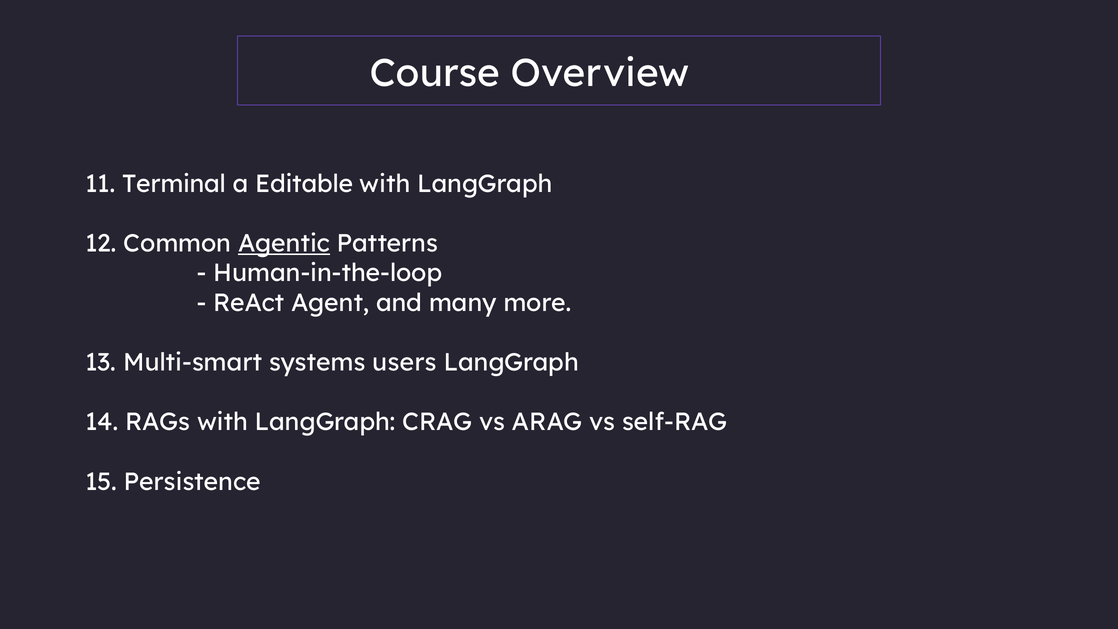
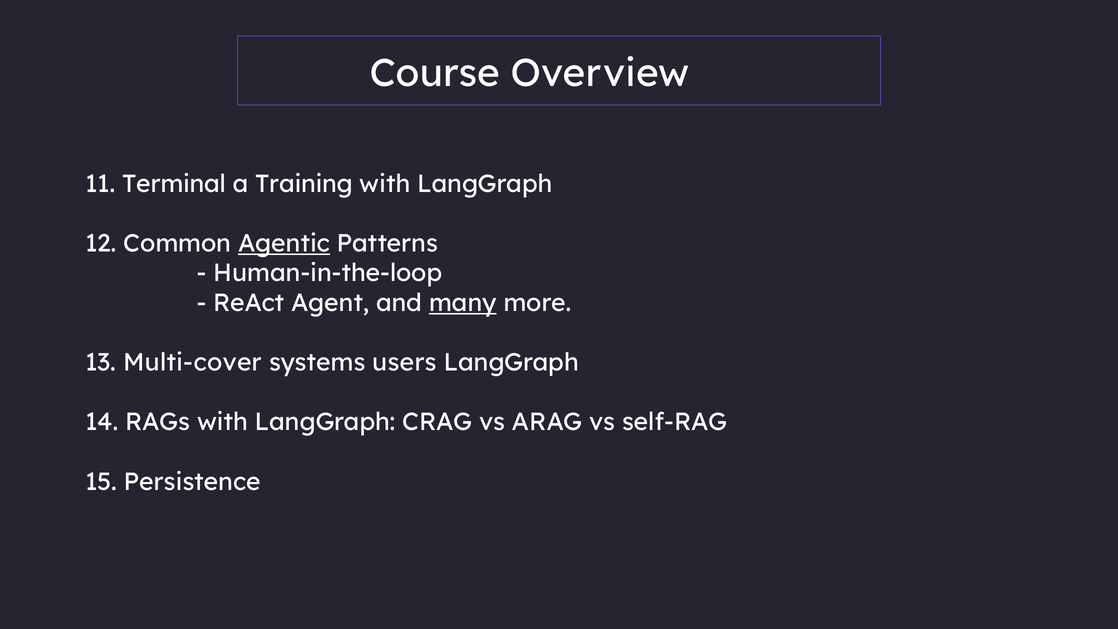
Editable: Editable -> Training
many underline: none -> present
Multi-smart: Multi-smart -> Multi-cover
